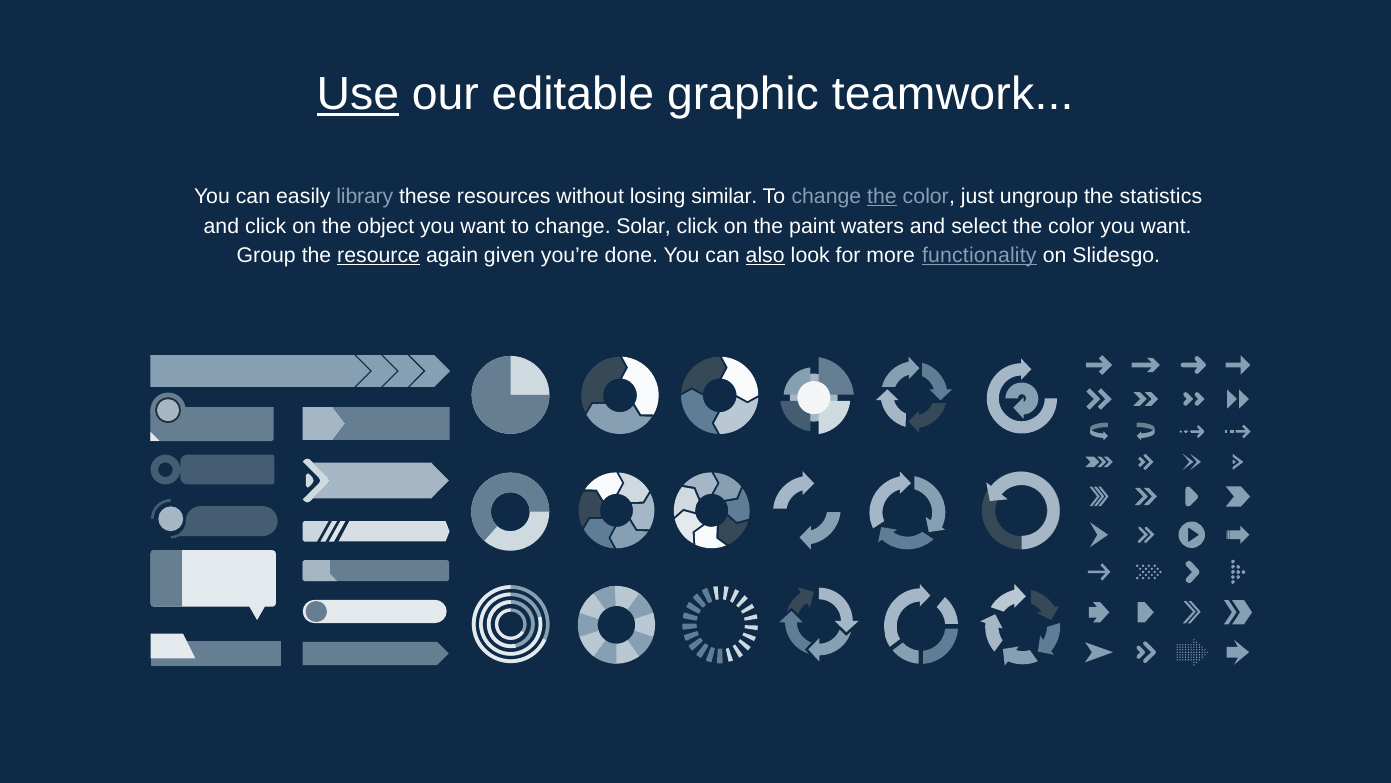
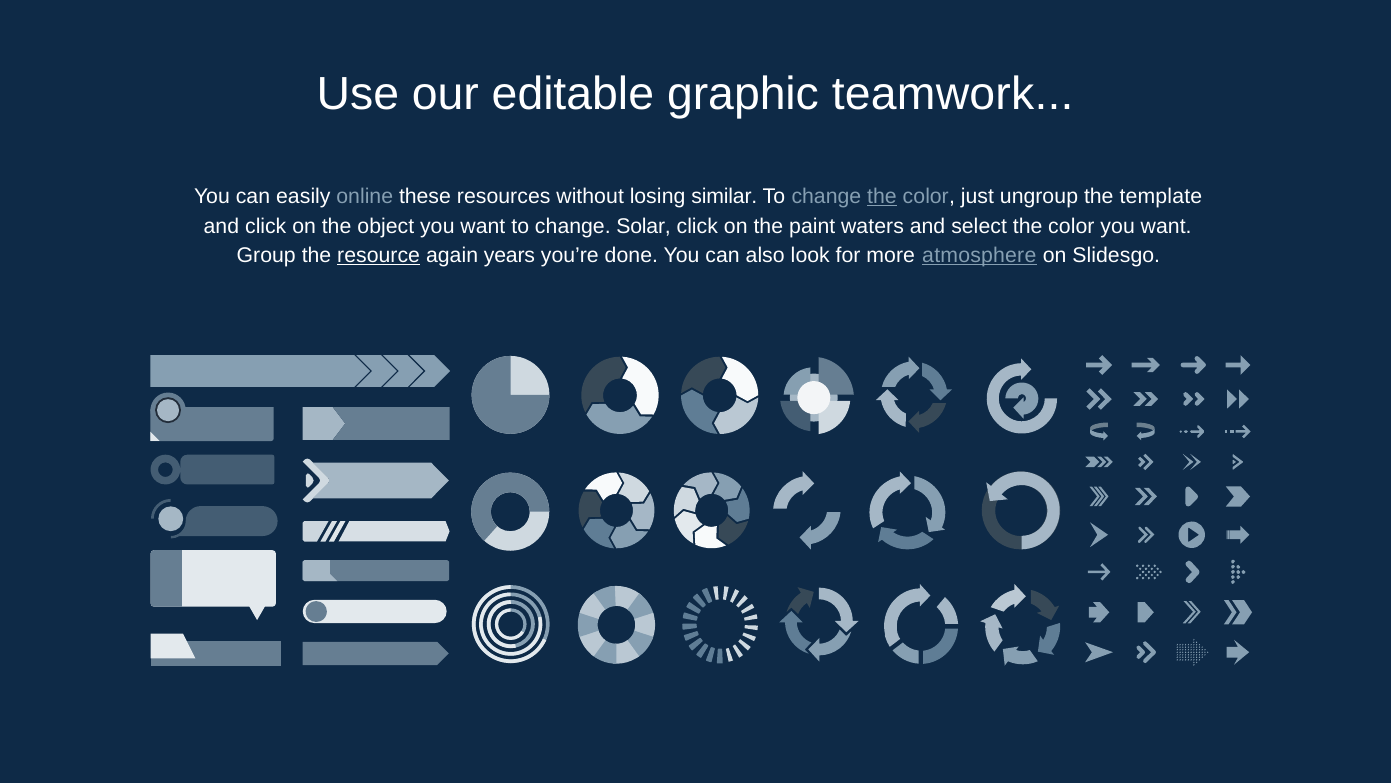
Use underline: present -> none
library: library -> online
statistics: statistics -> template
given: given -> years
also underline: present -> none
functionality: functionality -> atmosphere
